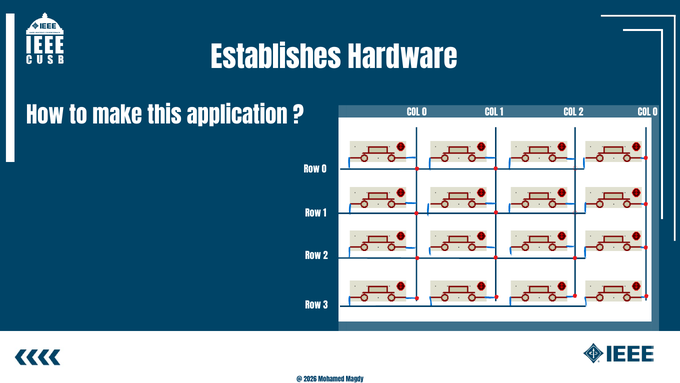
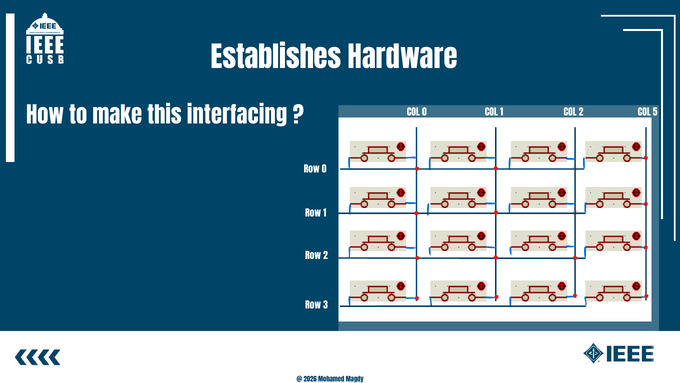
application: application -> interfacing
2 COL 0: 0 -> 5
